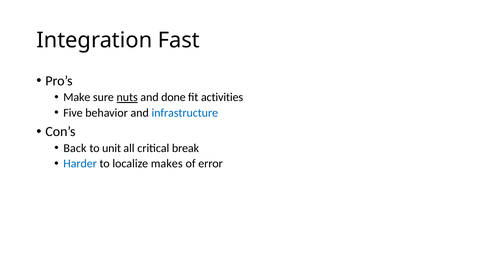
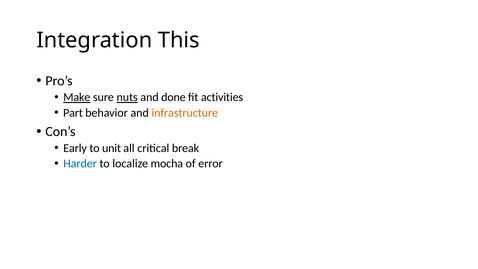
Fast: Fast -> This
Make underline: none -> present
Five: Five -> Part
infrastructure colour: blue -> orange
Back: Back -> Early
makes: makes -> mocha
